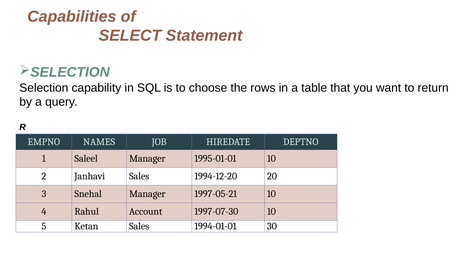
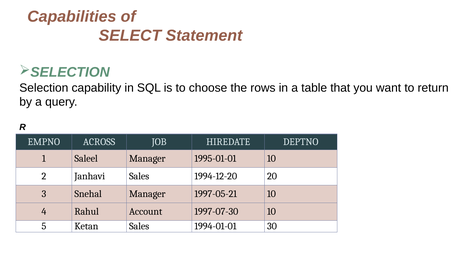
NAMES: NAMES -> ACROSS
